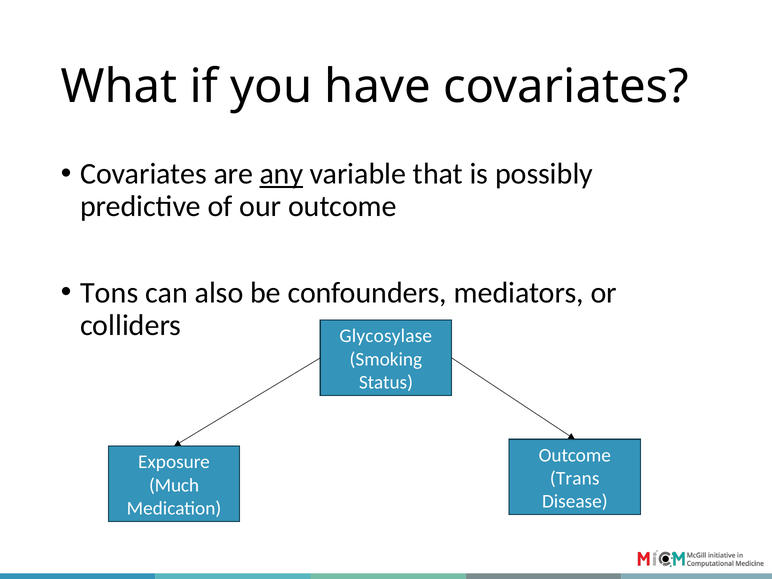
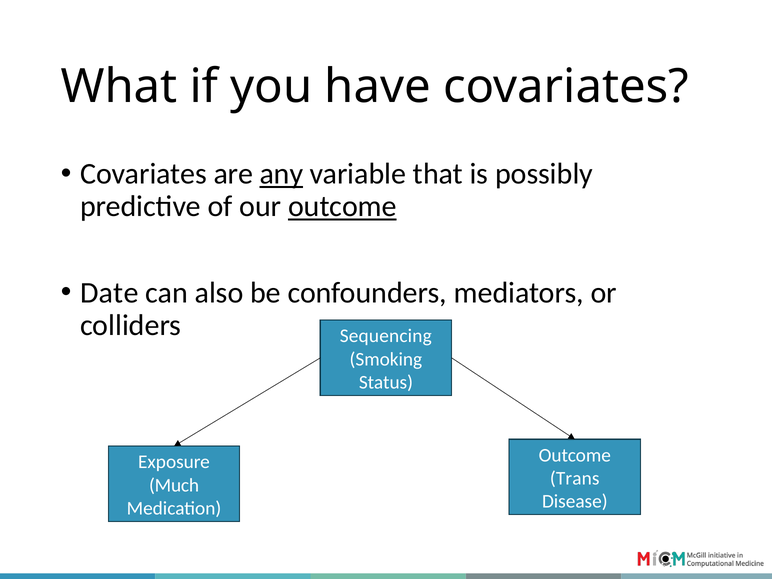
outcome at (342, 206) underline: none -> present
Tons: Tons -> Date
Glycosylase: Glycosylase -> Sequencing
